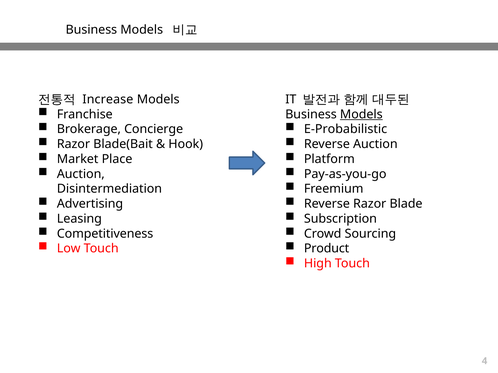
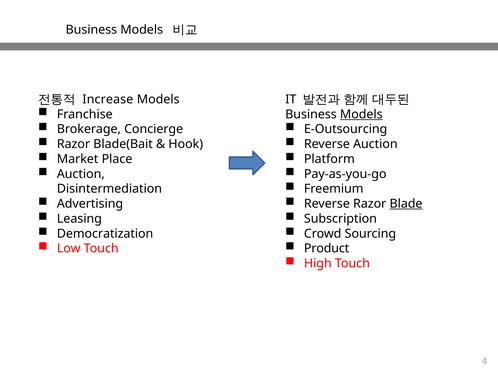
E-Probabilistic: E-Probabilistic -> E-Outsourcing
Blade underline: none -> present
Competitiveness: Competitiveness -> Democratization
